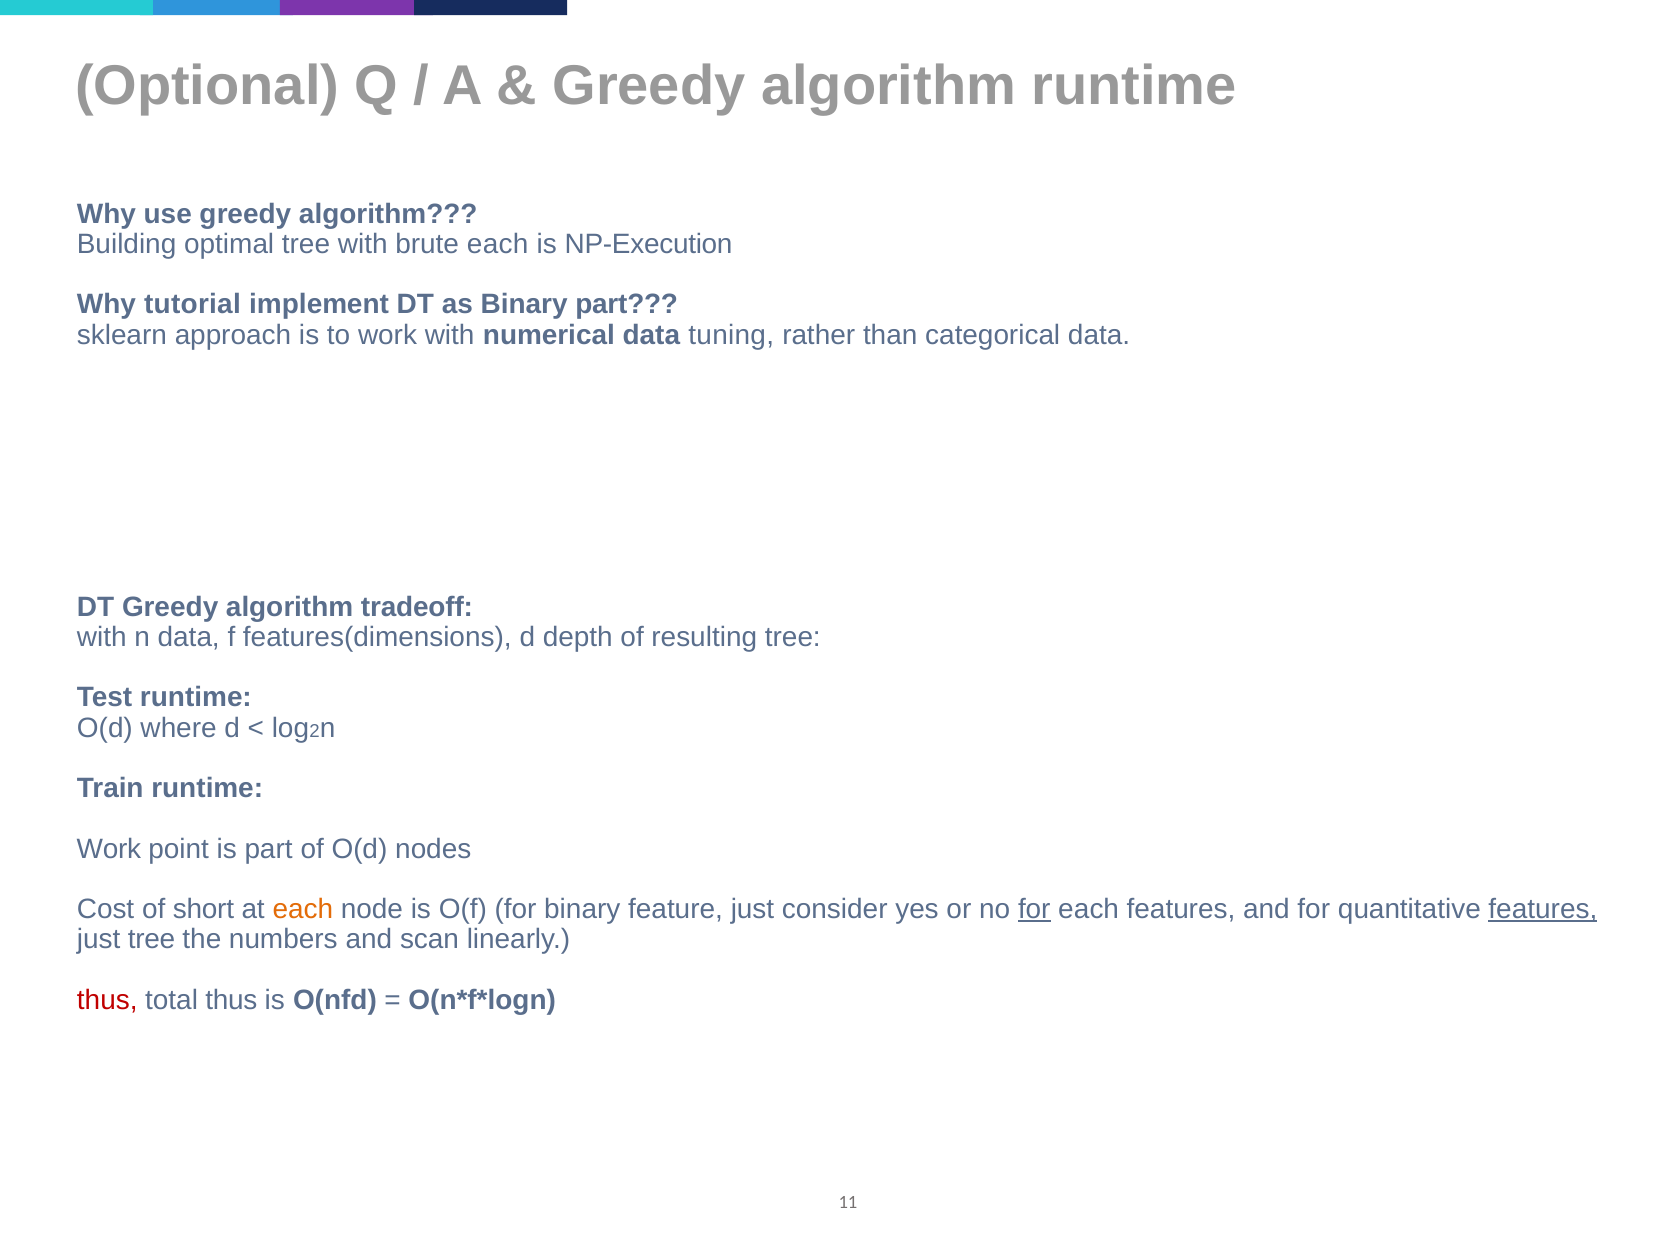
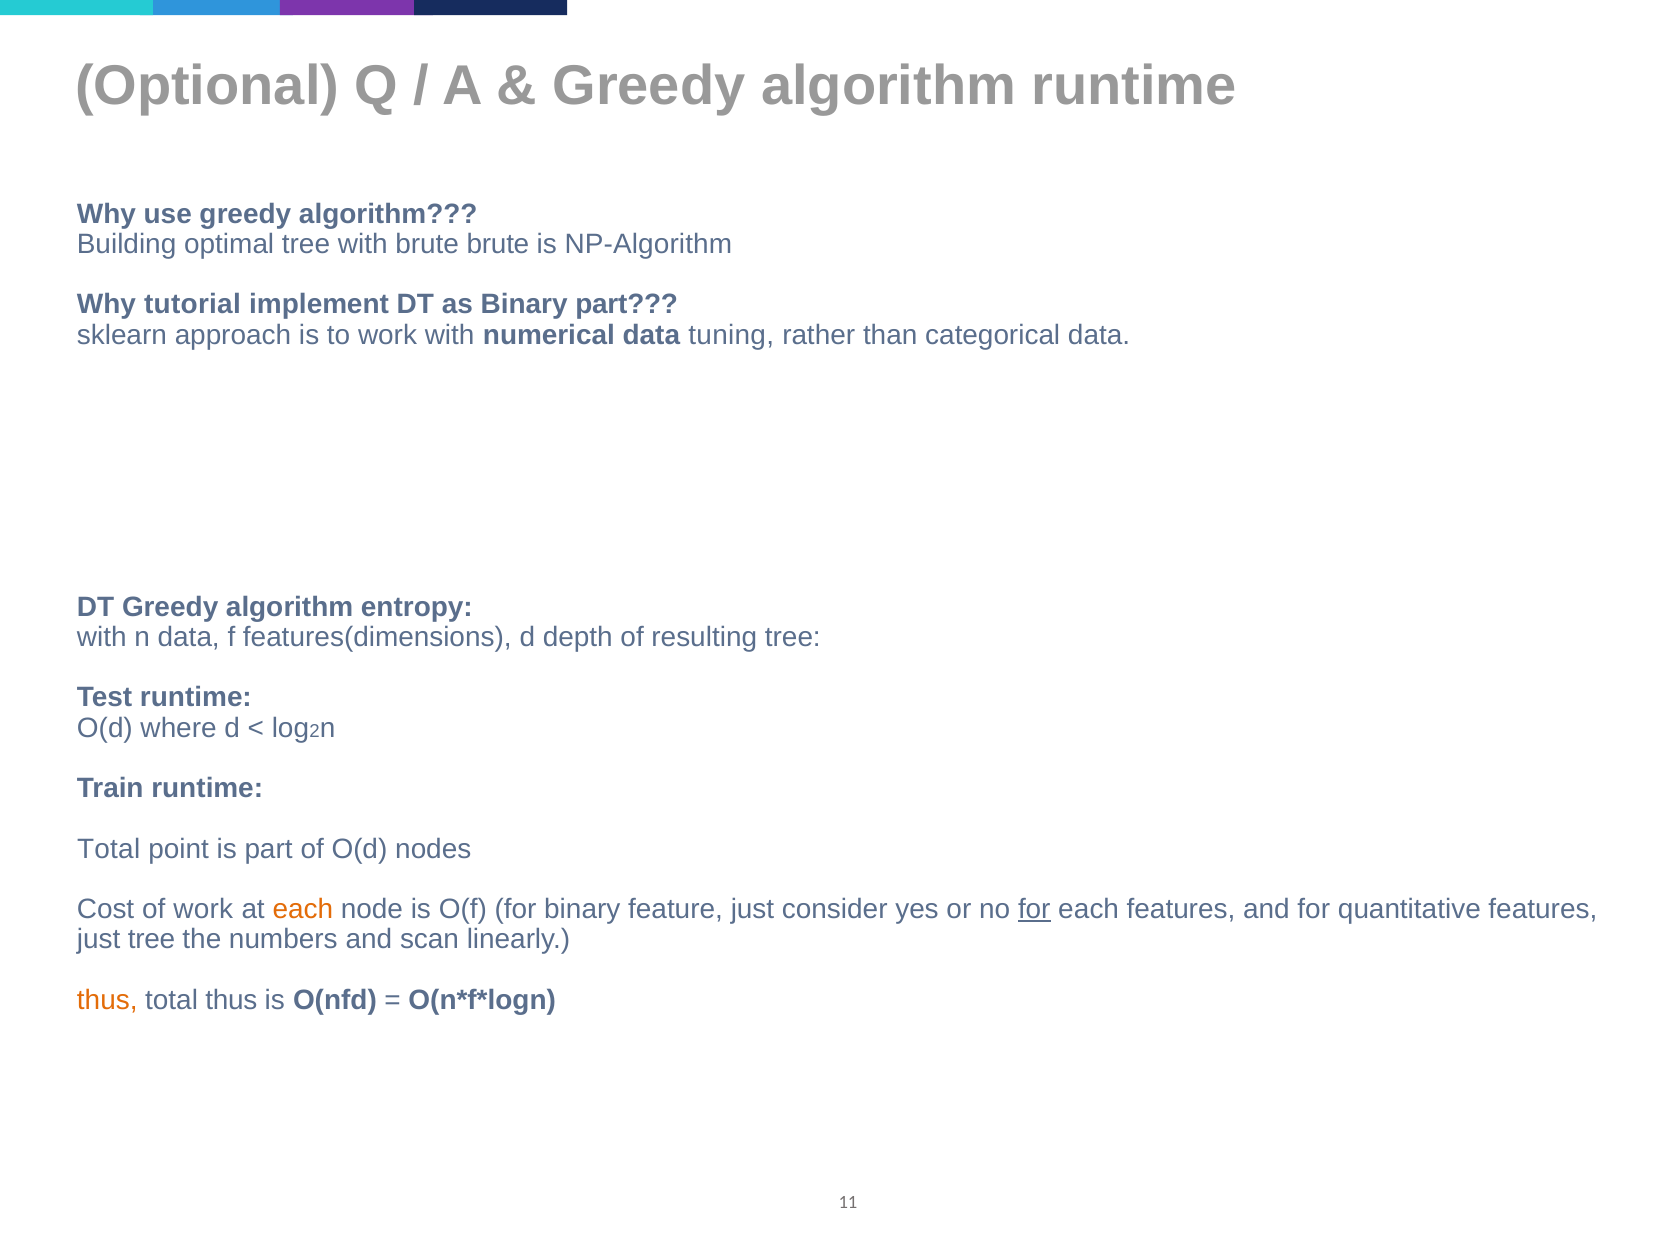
brute each: each -> brute
NP-Execution: NP-Execution -> NP-Algorithm
tradeoff: tradeoff -> entropy
Work at (109, 849): Work -> Total
of short: short -> work
features at (1543, 909) underline: present -> none
thus at (107, 1000) colour: red -> orange
